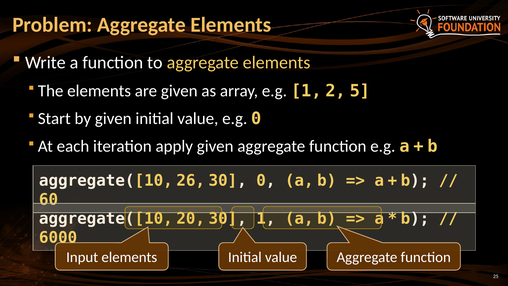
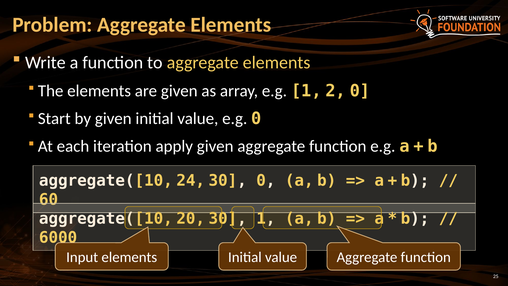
2 5: 5 -> 0
26: 26 -> 24
